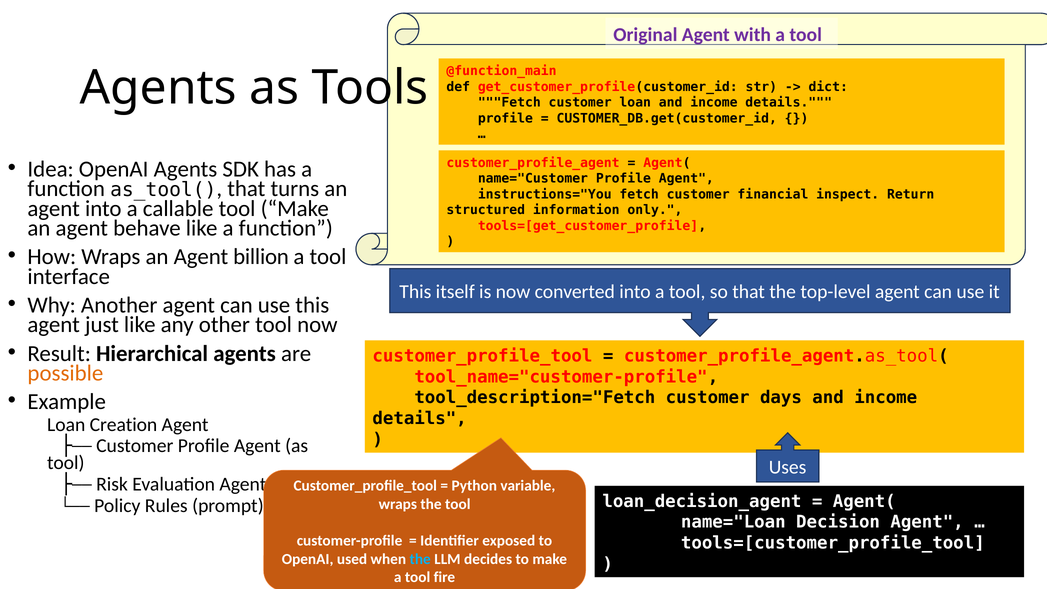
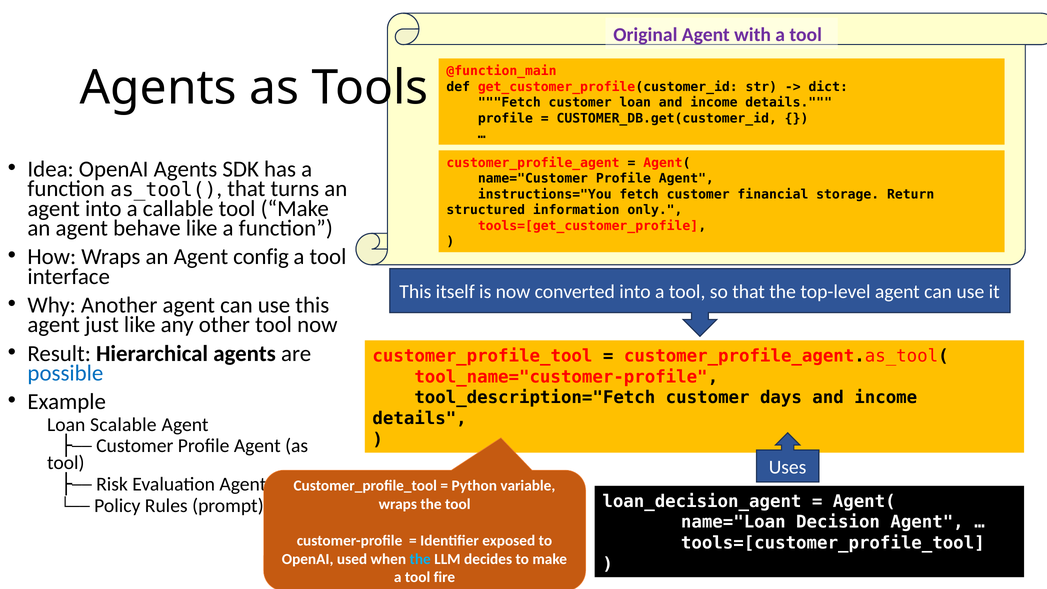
inspect: inspect -> storage
billion: billion -> config
possible colour: orange -> blue
Creation: Creation -> Scalable
